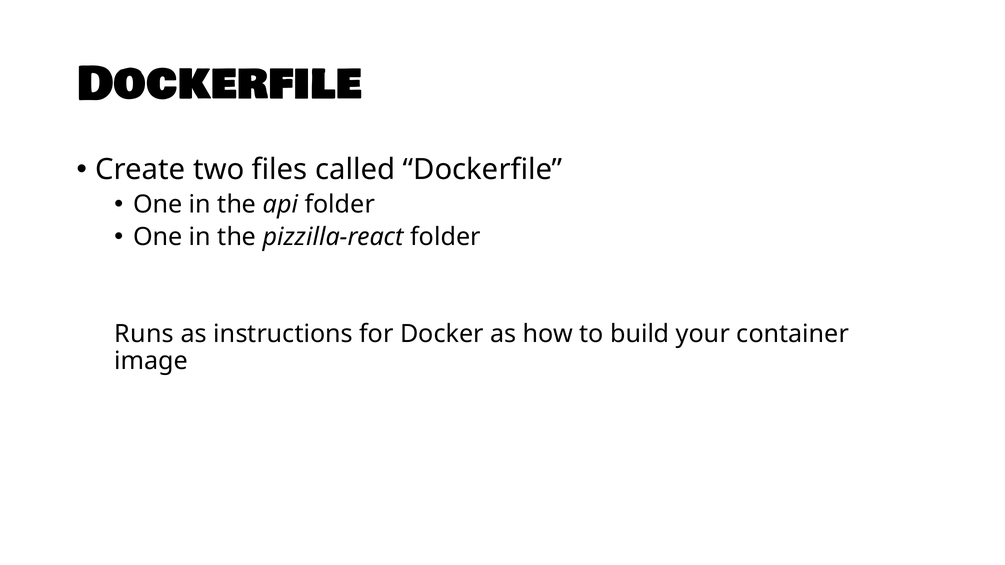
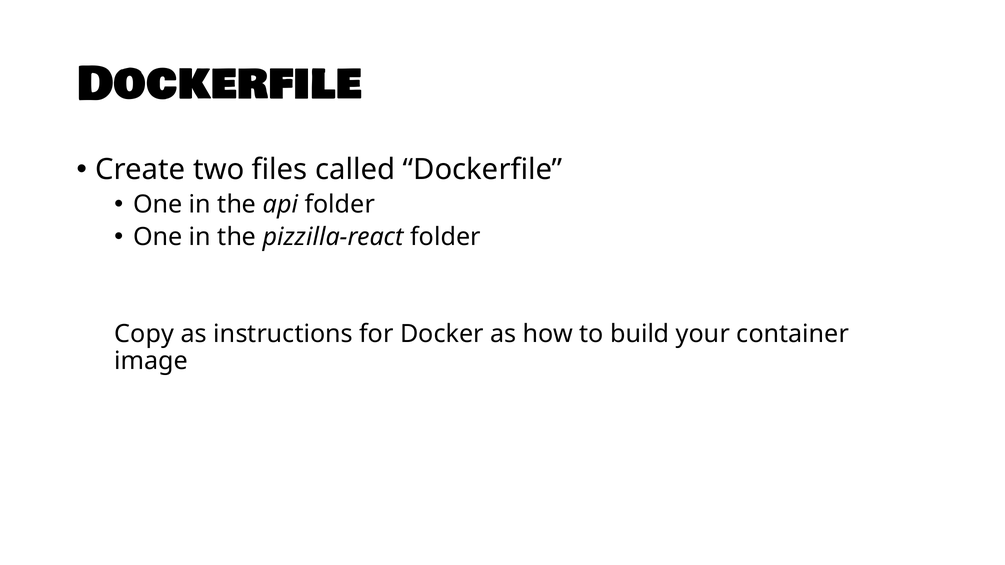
Runs: Runs -> Copy
